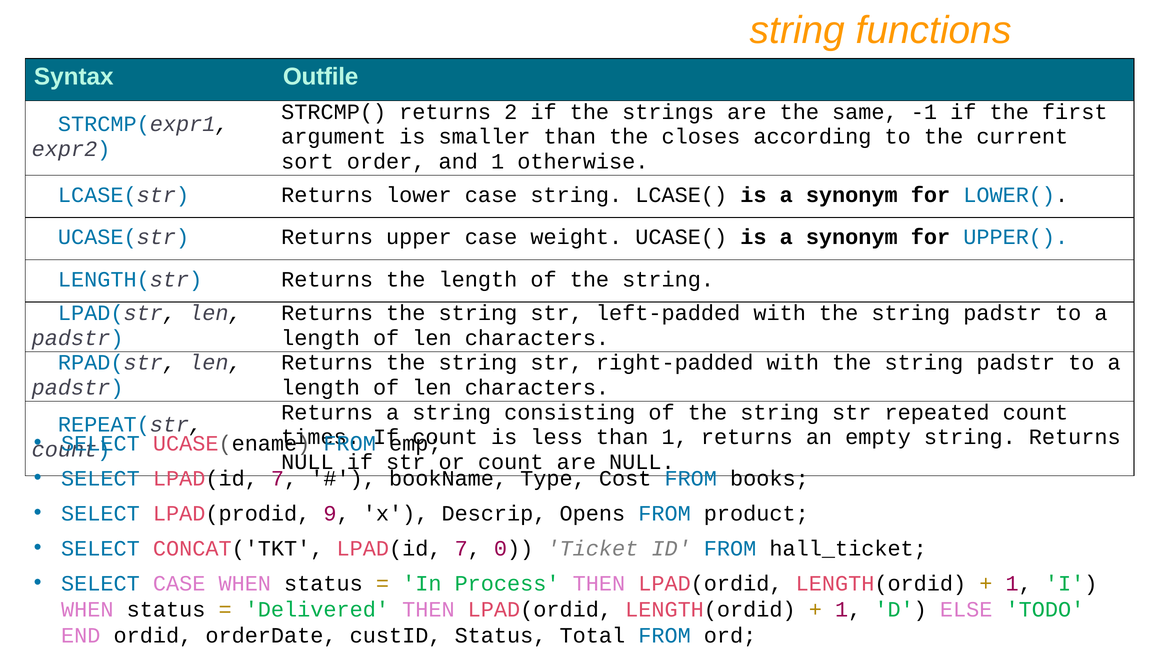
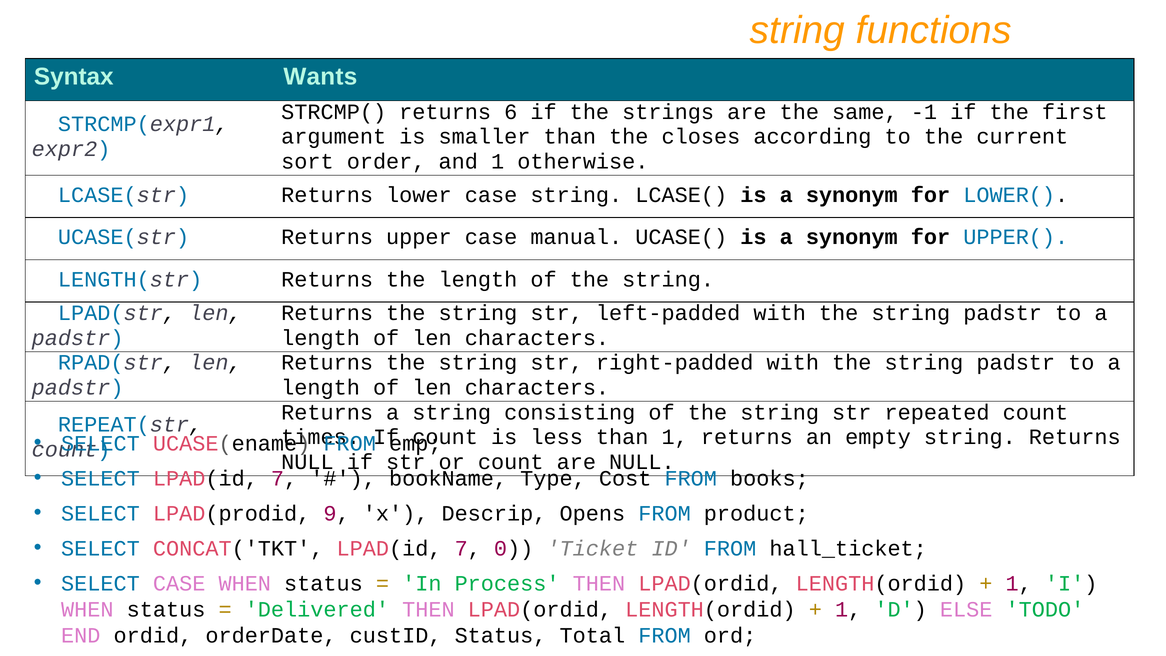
Outfile: Outfile -> Wants
2: 2 -> 6
weight: weight -> manual
